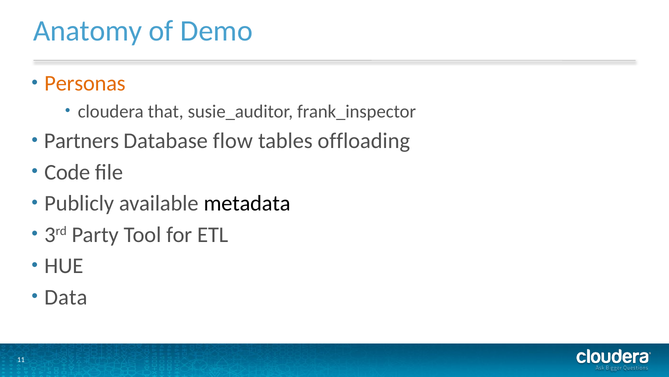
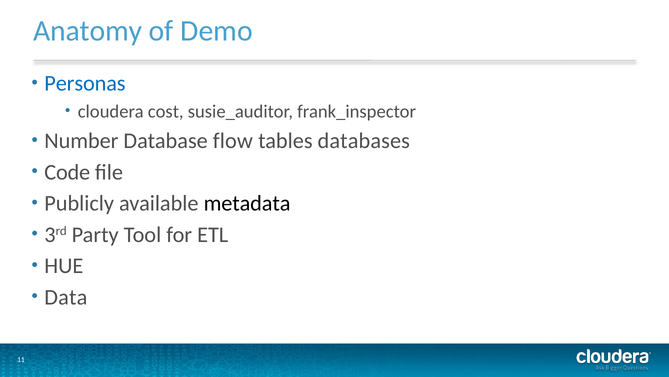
Personas colour: orange -> blue
that: that -> cost
Partners: Partners -> Number
offloading: offloading -> databases
